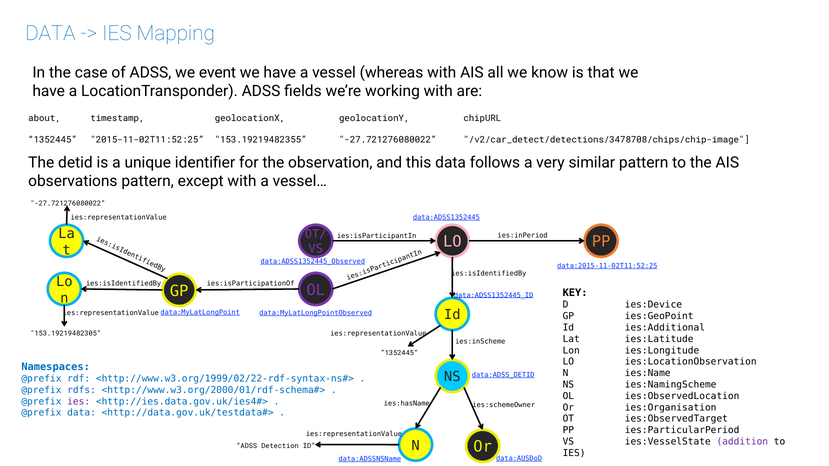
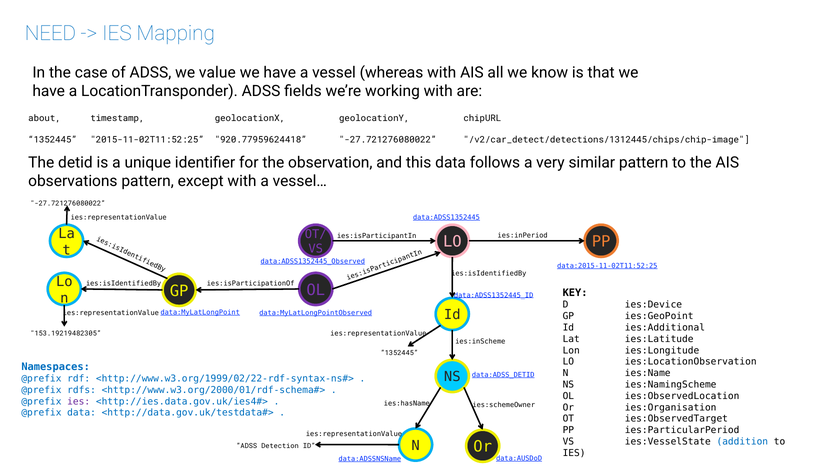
DATA at (50, 33): DATA -> NEED
event: event -> value
153.19219482355: 153.19219482355 -> 920.77959624418
/v2/car_detect/detections/3478708/chips/chip-image: /v2/car_detect/detections/3478708/chips/chip-image -> /v2/car_detect/detections/1312445/chips/chip-image
addition colour: purple -> blue
